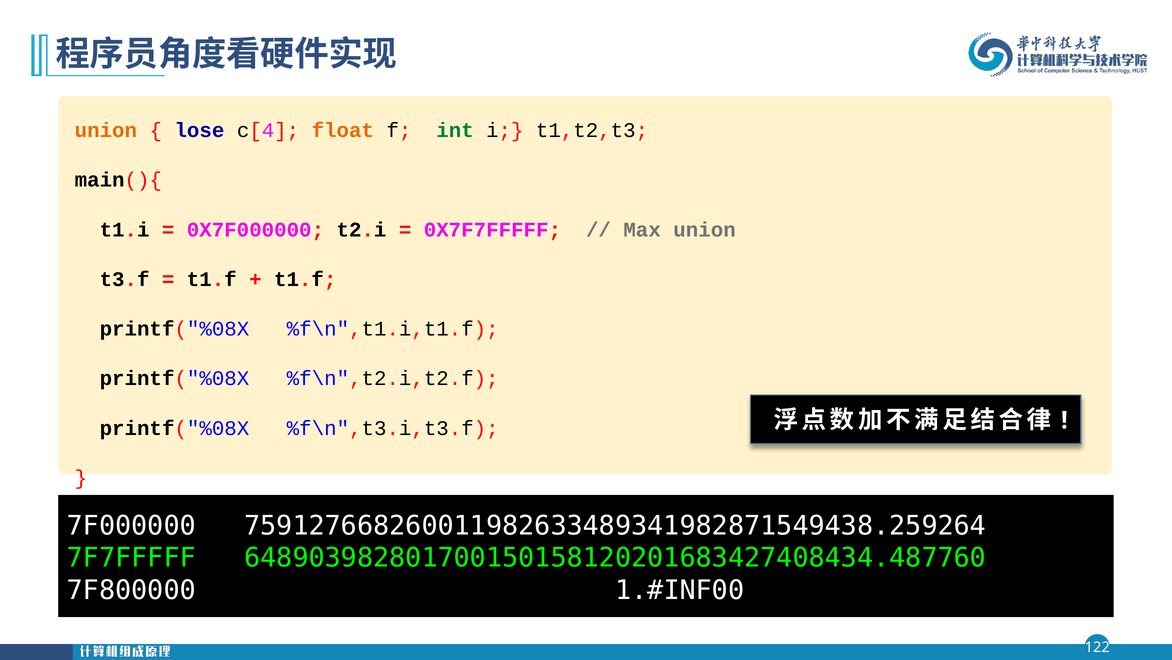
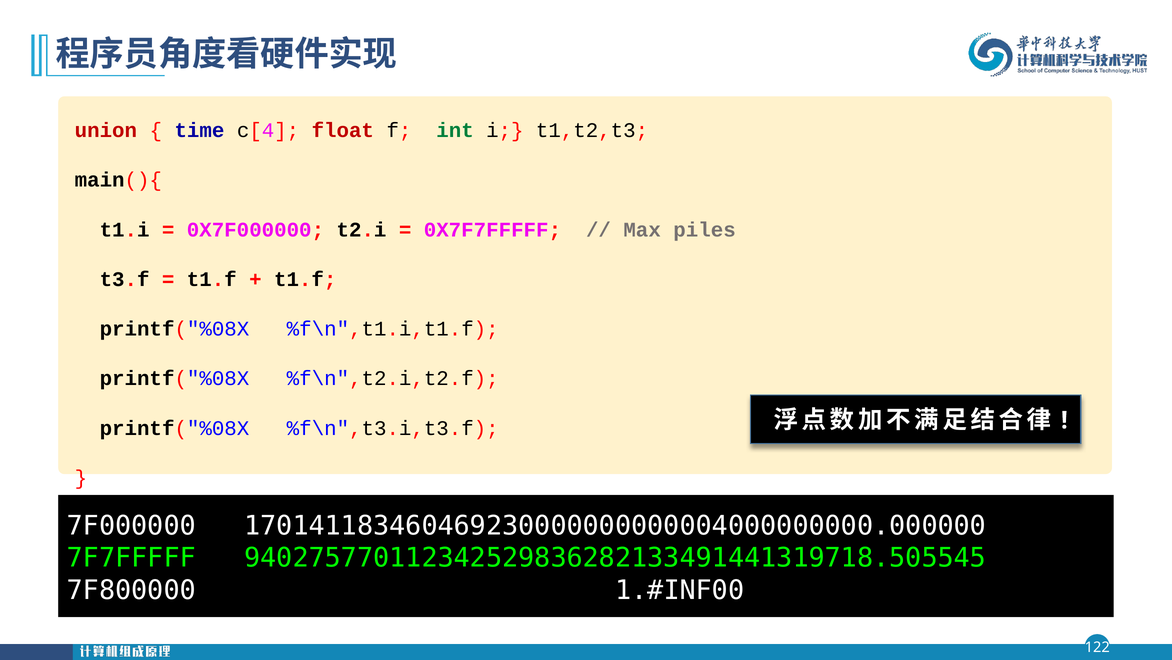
union at (106, 130) colour: orange -> red
lose: lose -> time
float colour: orange -> red
Max union: union -> piles
759127668260011982633489341982871549438.259264: 759127668260011982633489341982871549438.259264 -> 170141183460469230000000000004000000000.000000
648903982801700150158120201683427408434.487760: 648903982801700150158120201683427408434.487760 -> 940275770112342529836282133491441319718.505545
